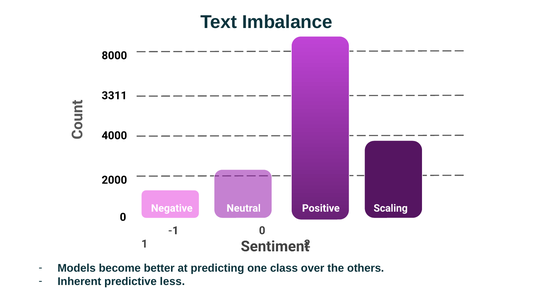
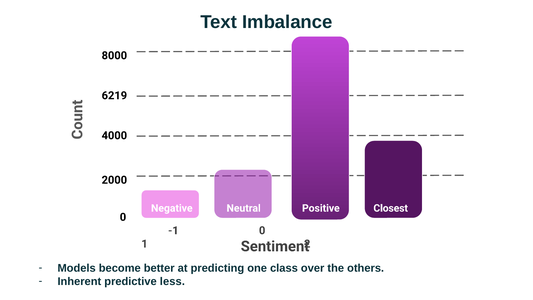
3311: 3311 -> 6219
Scaling: Scaling -> Closest
